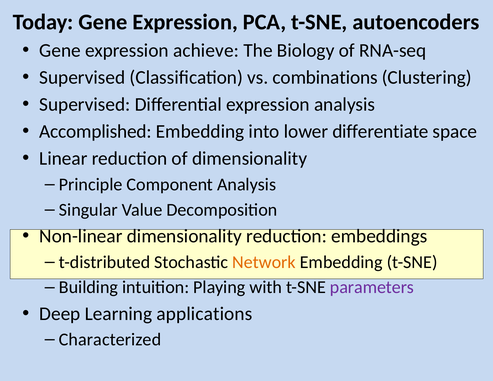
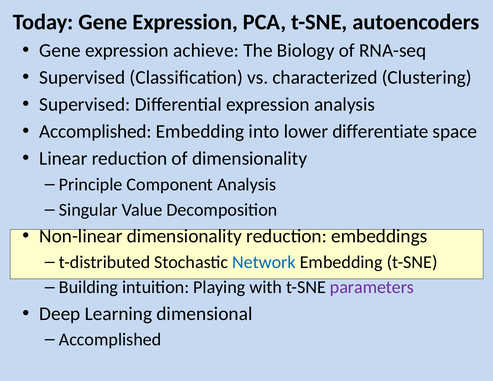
combinations: combinations -> characterized
Network colour: orange -> blue
applications: applications -> dimensional
Characterized at (110, 340): Characterized -> Accomplished
